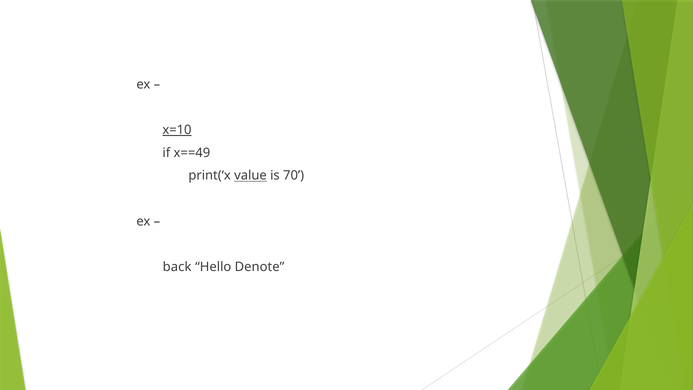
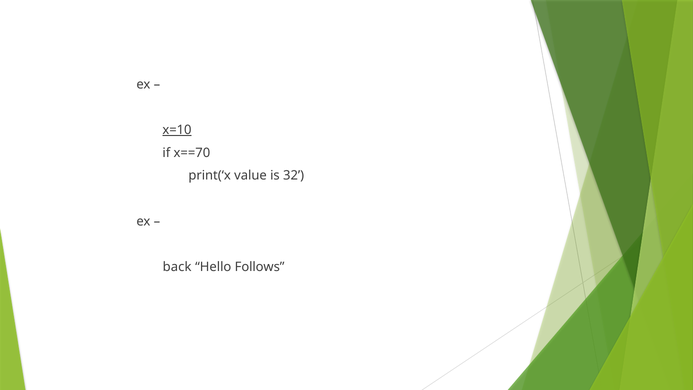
x==49: x==49 -> x==70
value underline: present -> none
70: 70 -> 32
Denote: Denote -> Follows
